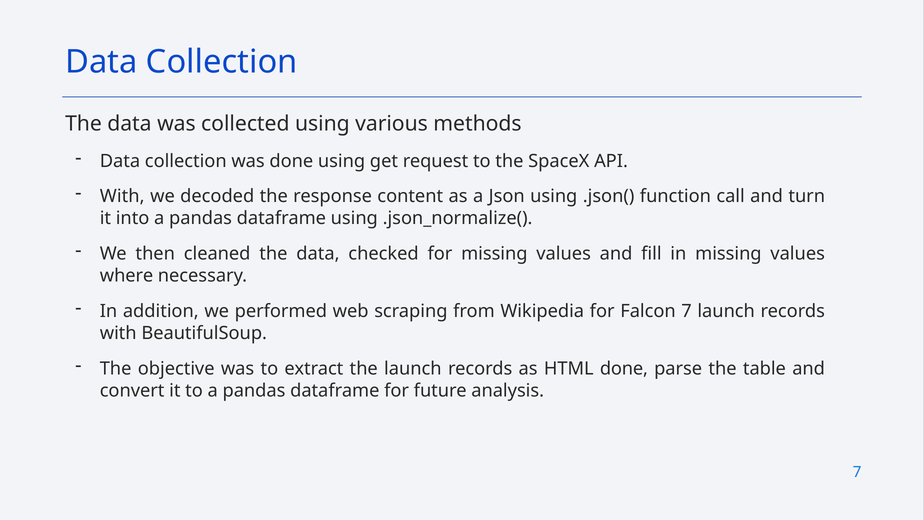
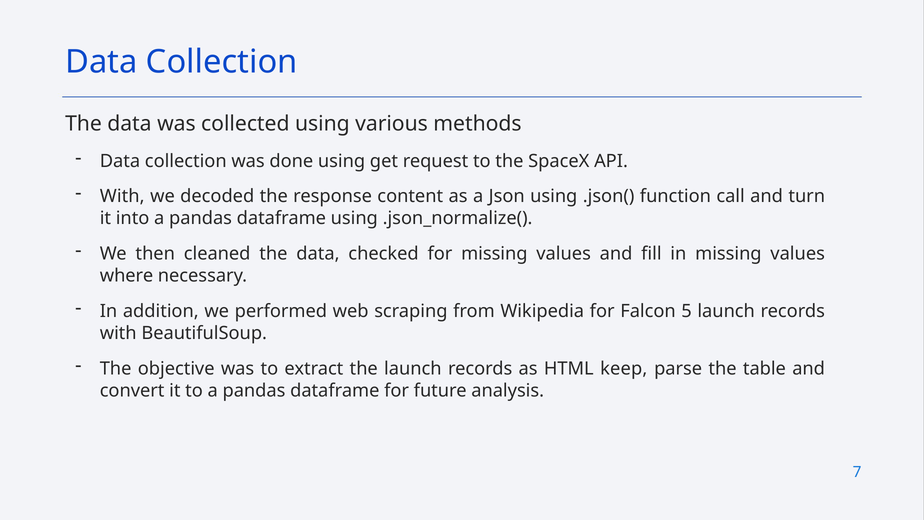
Falcon 7: 7 -> 5
HTML done: done -> keep
